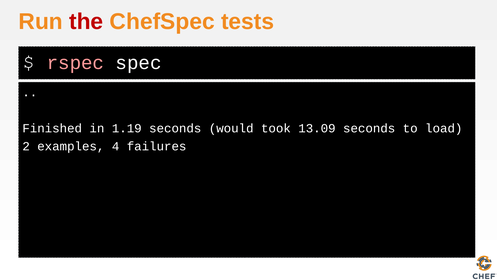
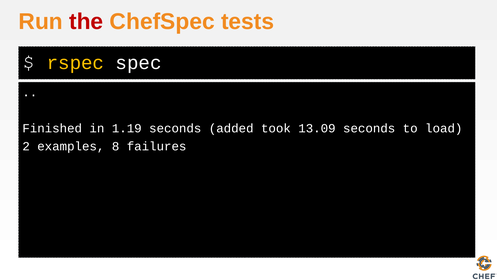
rspec colour: pink -> yellow
would: would -> added
4: 4 -> 8
